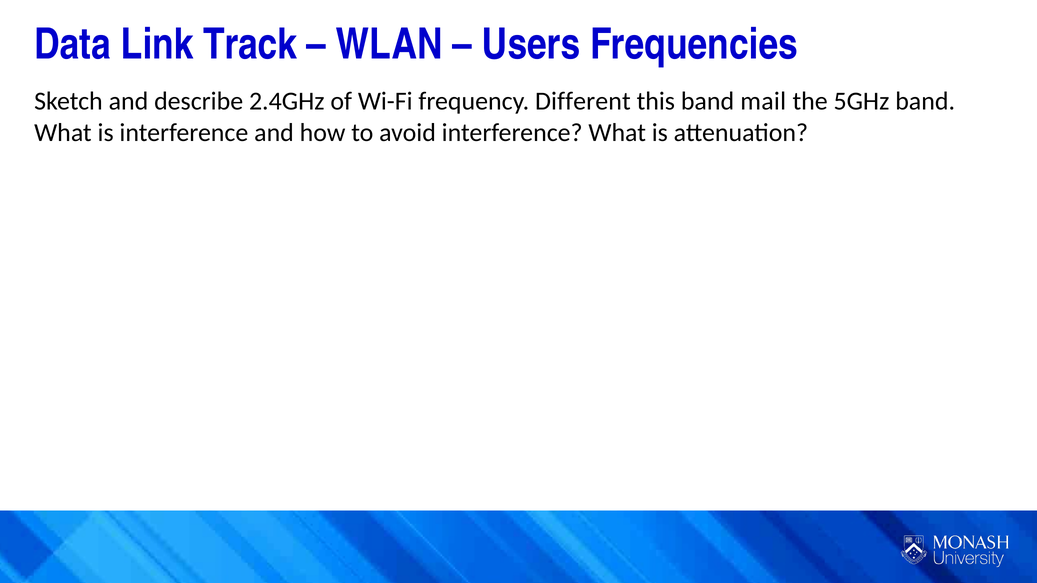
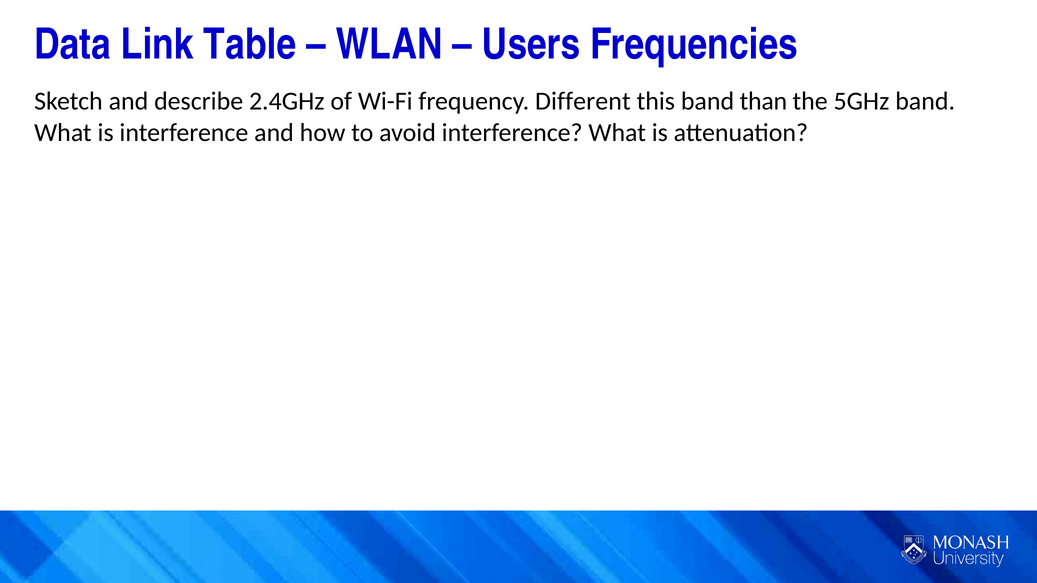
Track: Track -> Table
mail: mail -> than
